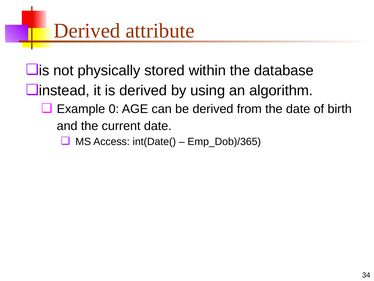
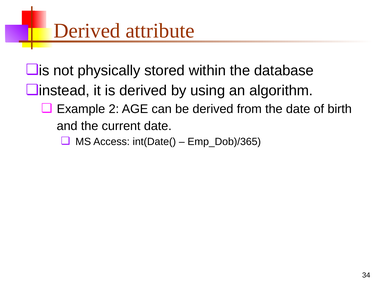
0: 0 -> 2
